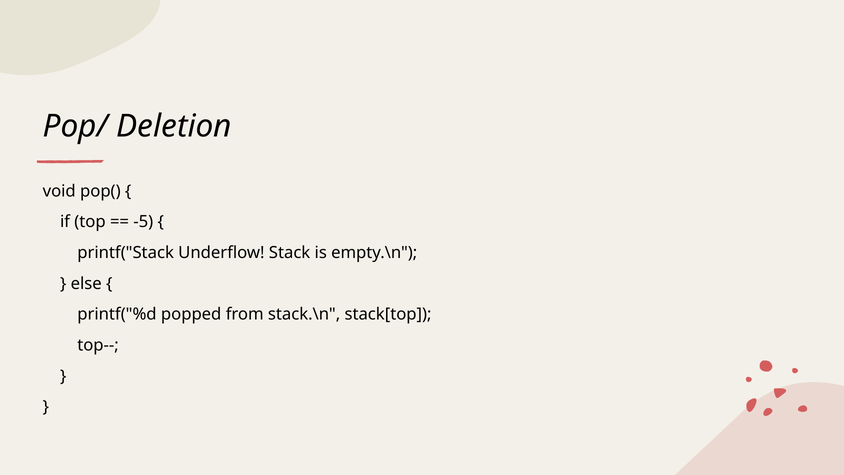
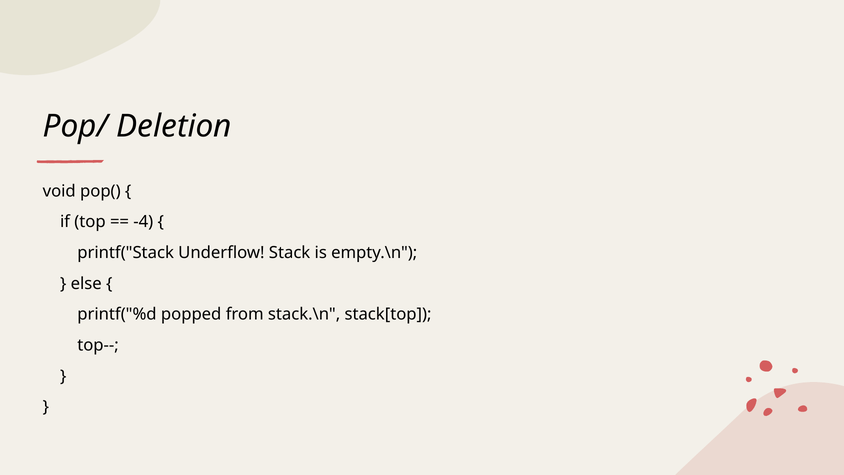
-5: -5 -> -4
